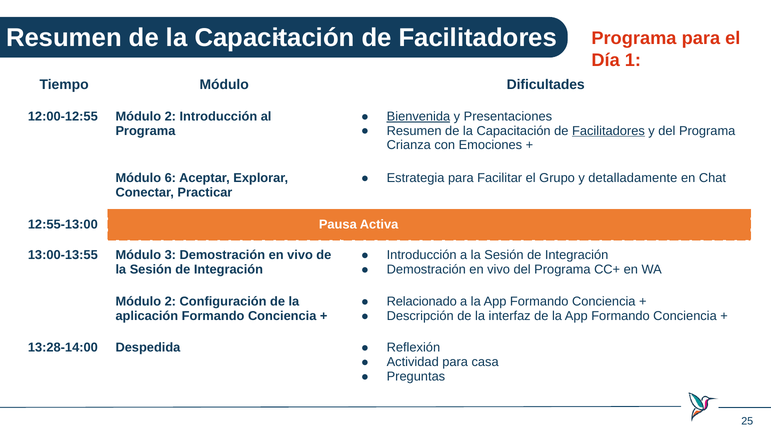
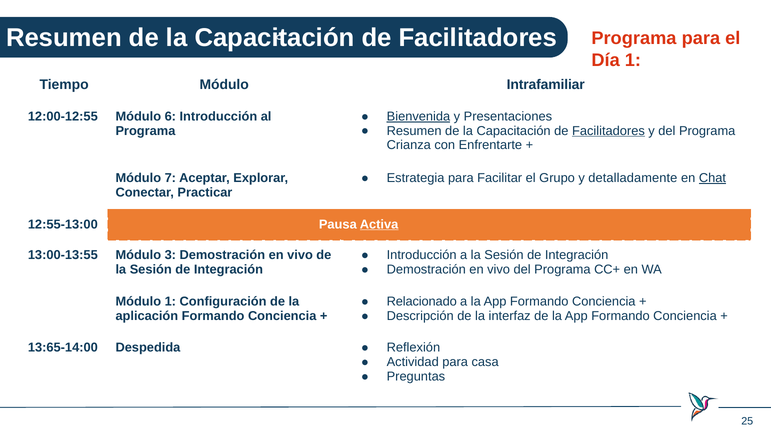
Dificultades: Dificultades -> Intrafamiliar
12:00-12:55 Módulo 2: 2 -> 6
Emociones: Emociones -> Enfrentarte
Chat underline: none -> present
6: 6 -> 7
Activa underline: none -> present
2 at (170, 301): 2 -> 1
13:28-14:00: 13:28-14:00 -> 13:65-14:00
